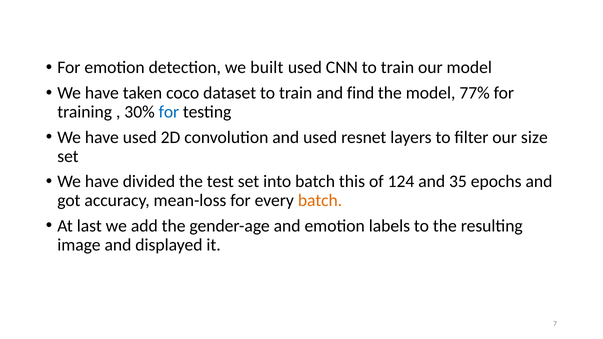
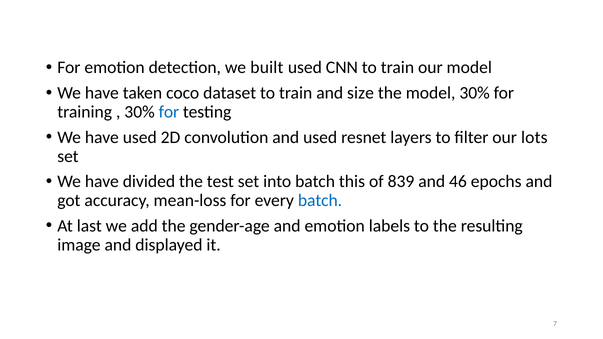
find: find -> size
model 77%: 77% -> 30%
size: size -> lots
124: 124 -> 839
35: 35 -> 46
batch at (320, 201) colour: orange -> blue
